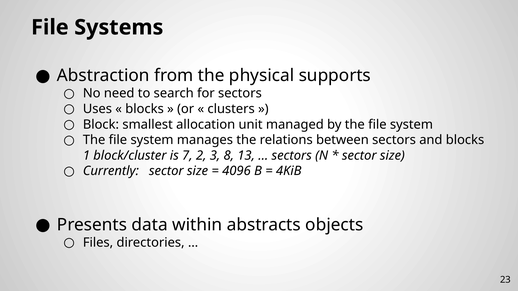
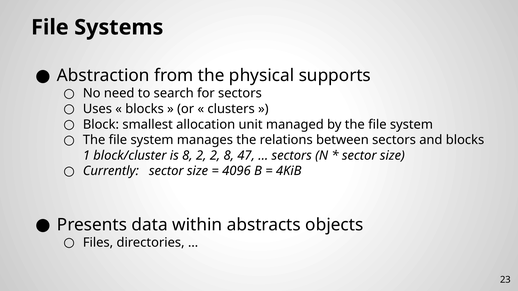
is 7: 7 -> 8
2 3: 3 -> 2
13: 13 -> 47
